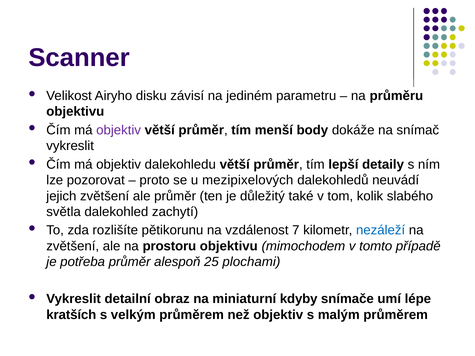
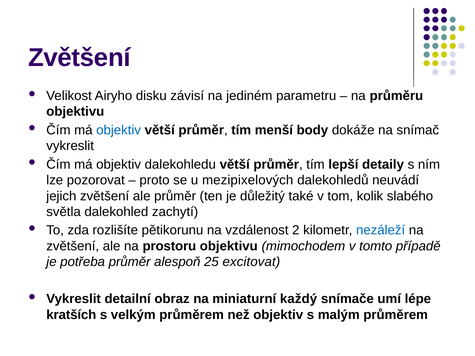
Scanner at (79, 58): Scanner -> Zvětšení
objektiv at (119, 130) colour: purple -> blue
7: 7 -> 2
plochami: plochami -> excitovat
kdyby: kdyby -> každý
